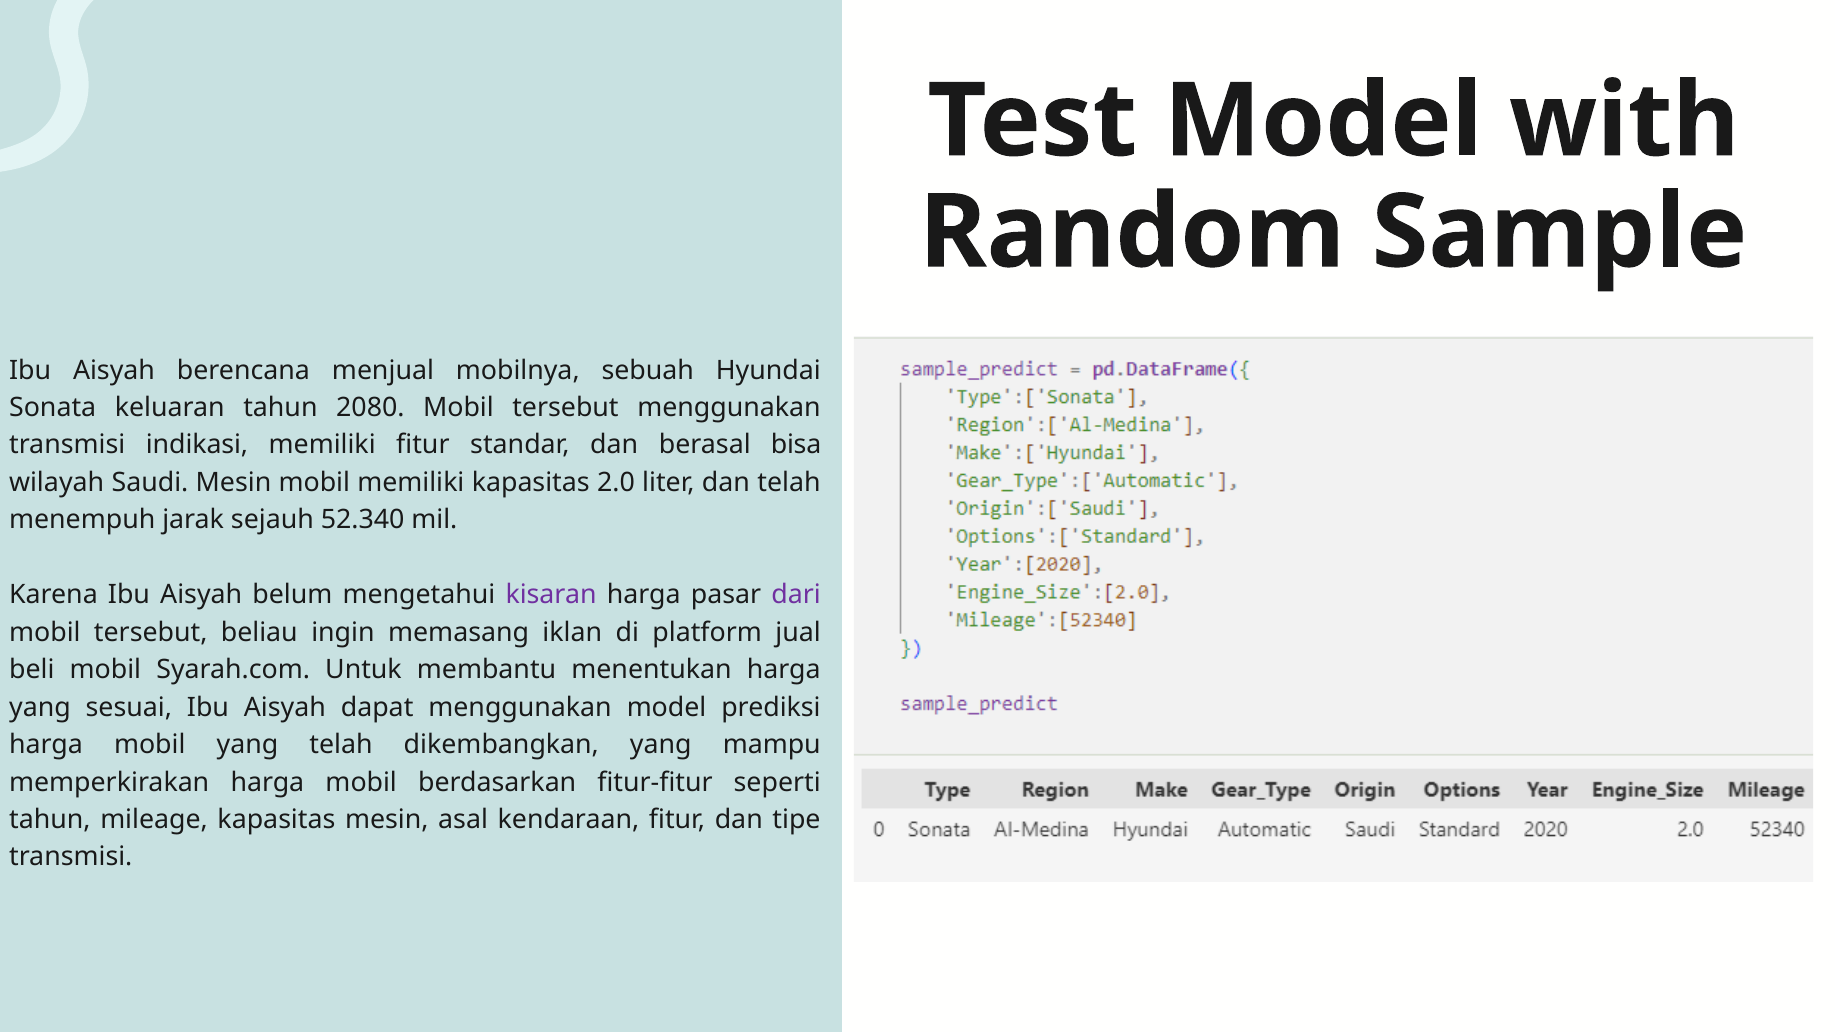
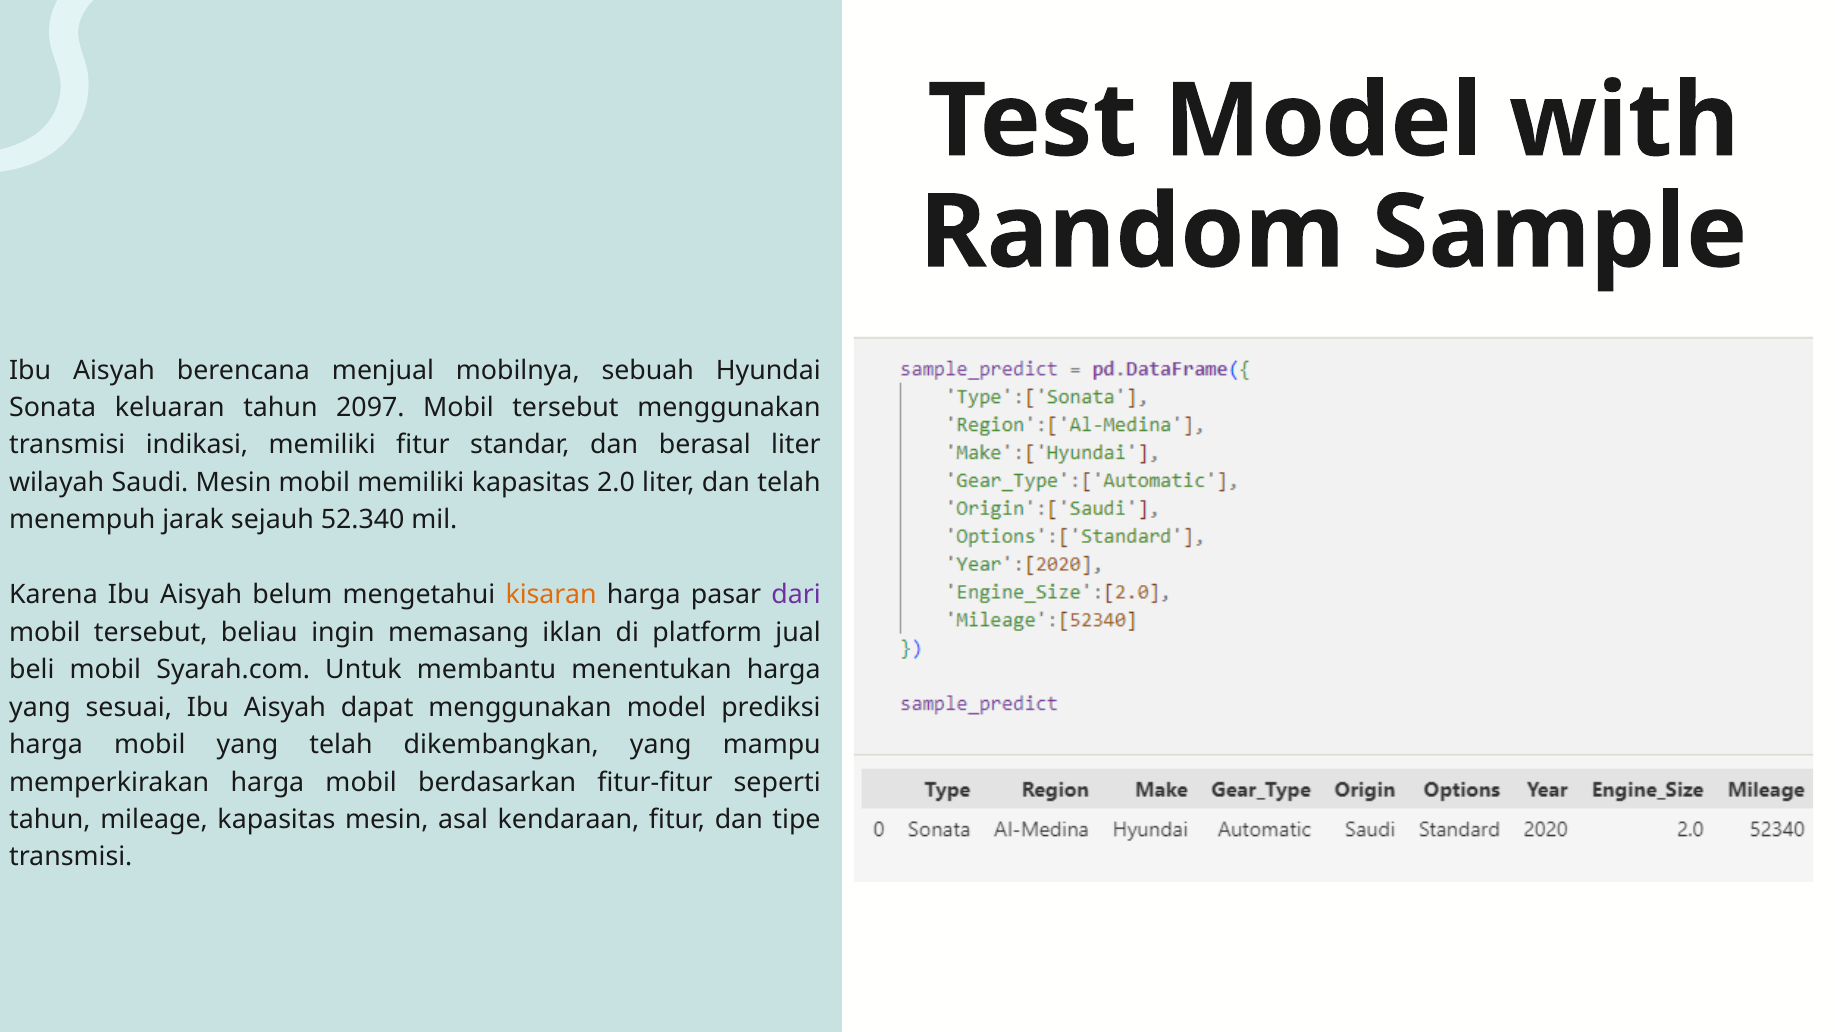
2080: 2080 -> 2097
berasal bisa: bisa -> liter
kisaran colour: purple -> orange
